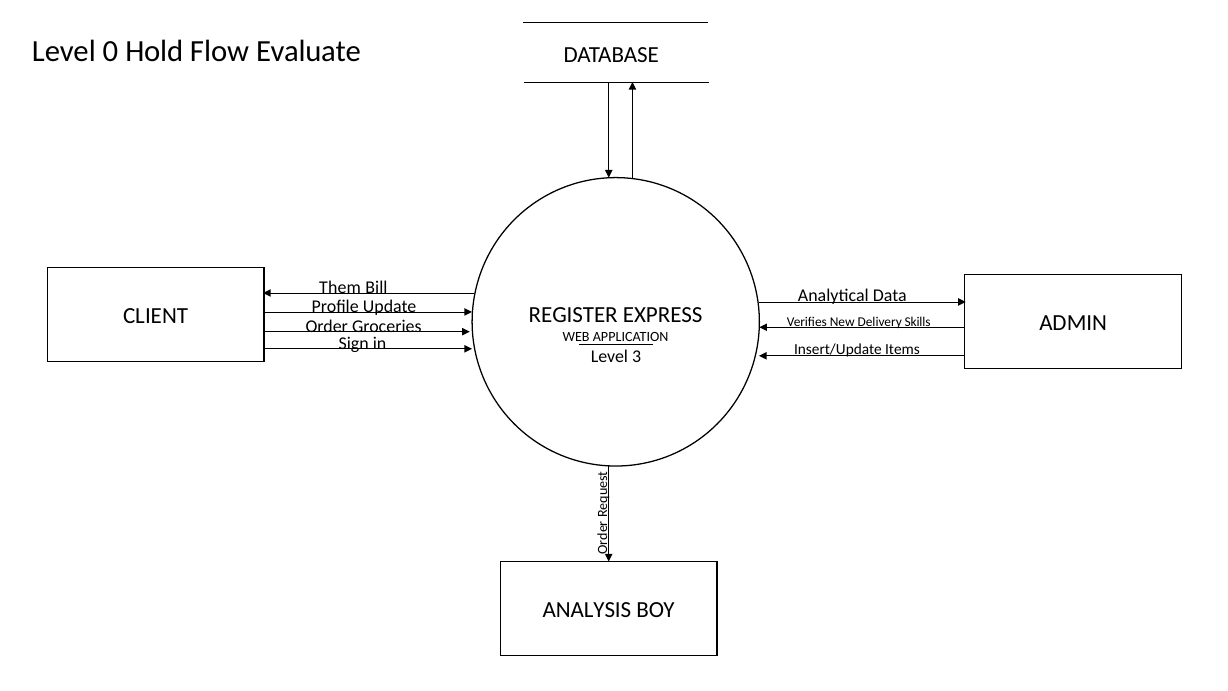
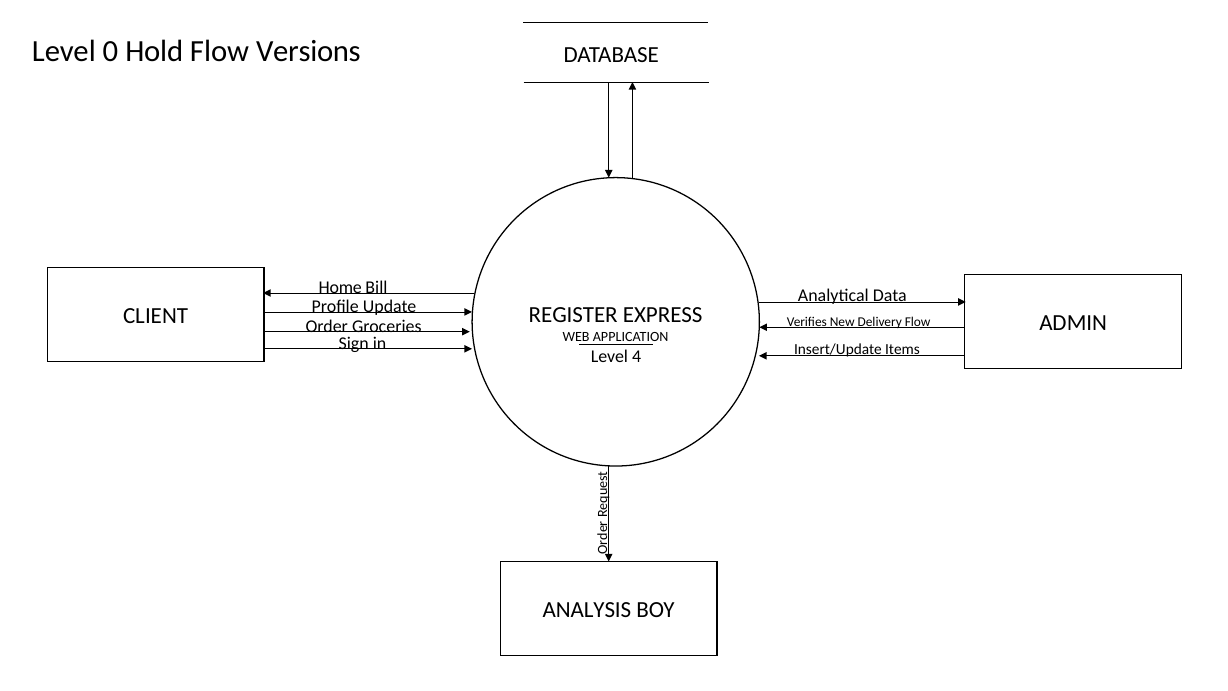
Evaluate: Evaluate -> Versions
Them: Them -> Home
Delivery Skills: Skills -> Flow
3: 3 -> 4
